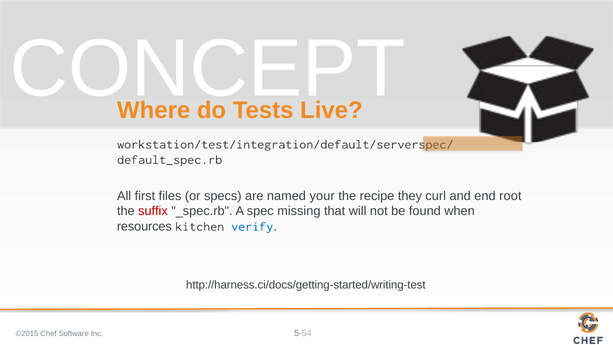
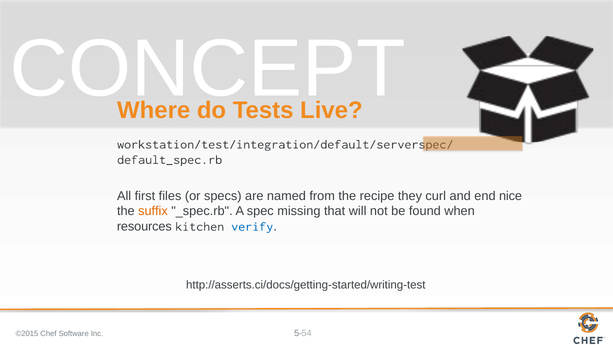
your: your -> from
root: root -> nice
suffix colour: red -> orange
http://harness.ci/docs/getting-started/writing-test: http://harness.ci/docs/getting-started/writing-test -> http://asserts.ci/docs/getting-started/writing-test
